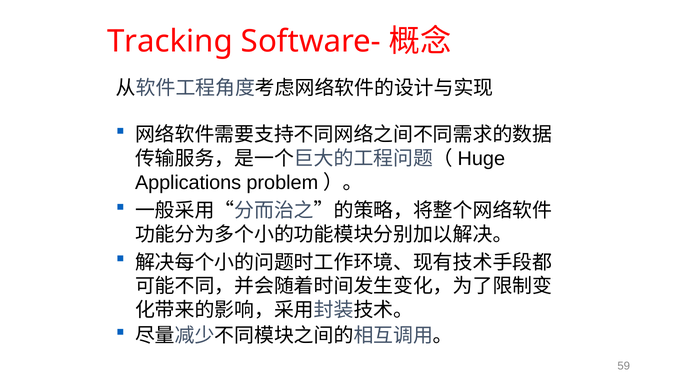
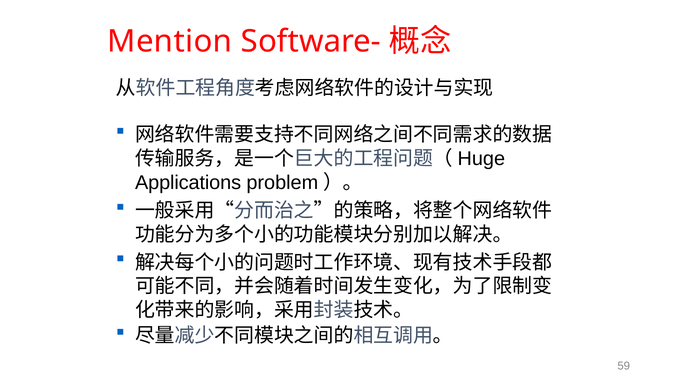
Tracking: Tracking -> Mention
